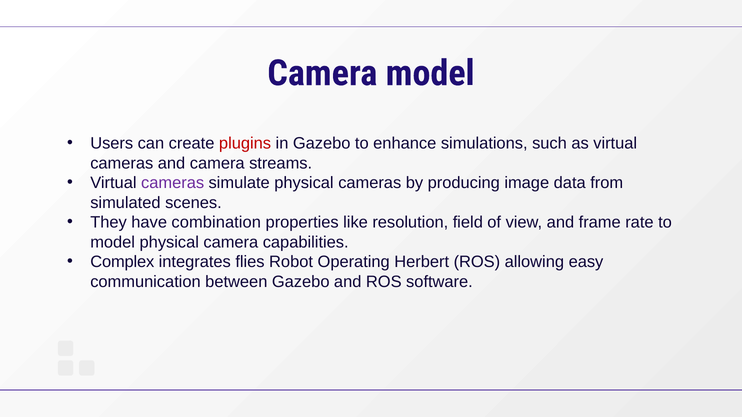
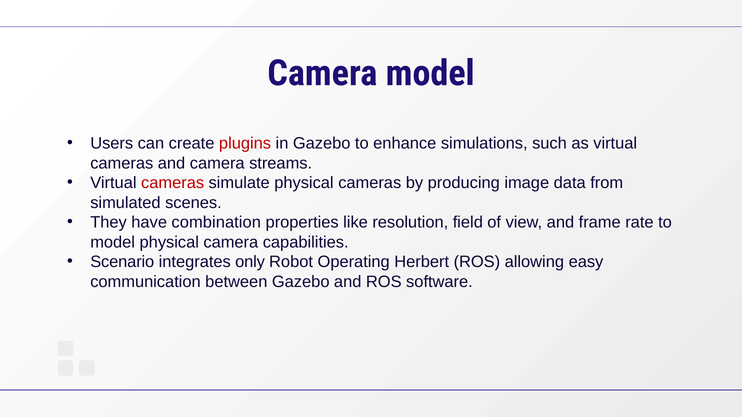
cameras at (173, 183) colour: purple -> red
Complex: Complex -> Scenario
flies: flies -> only
